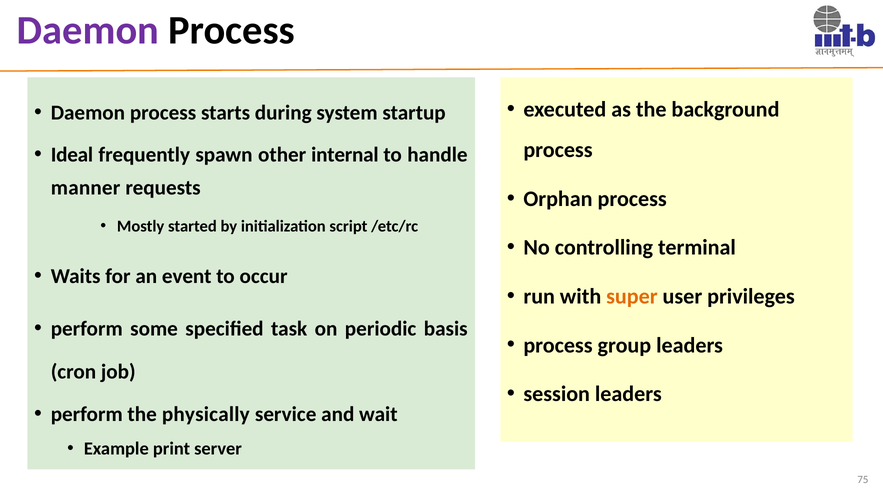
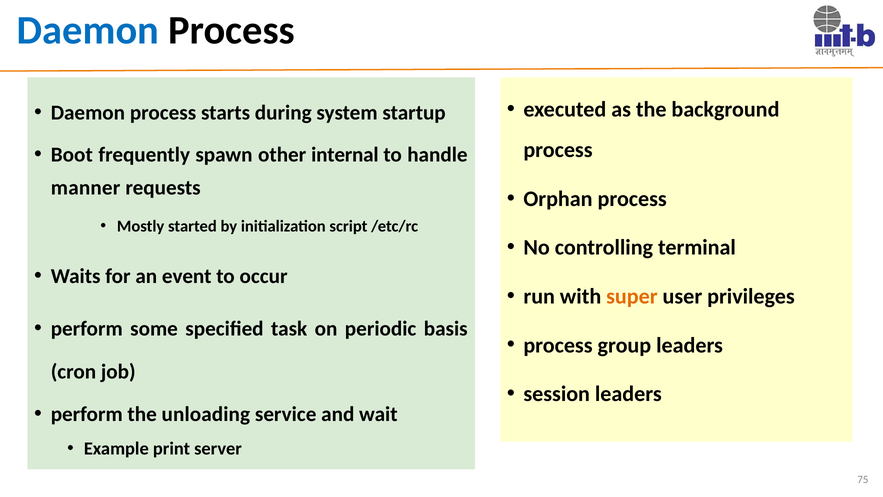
Daemon at (88, 30) colour: purple -> blue
Ideal: Ideal -> Boot
physically: physically -> unloading
